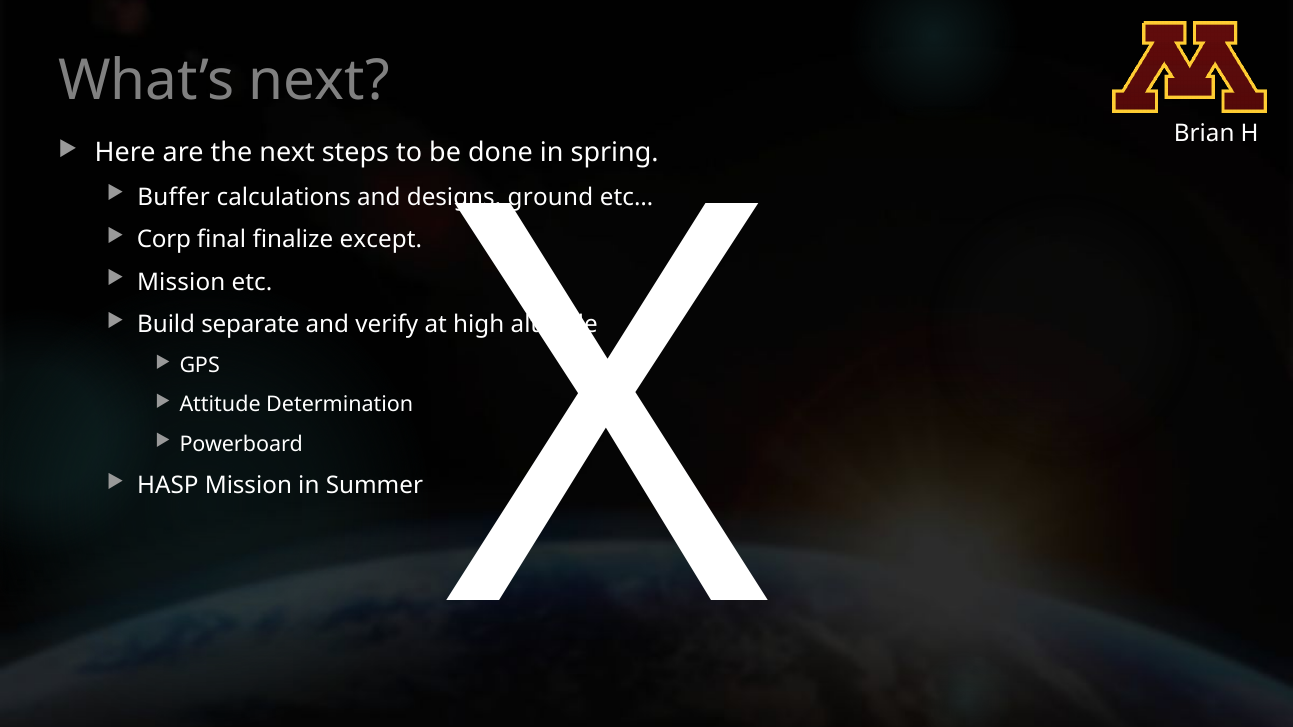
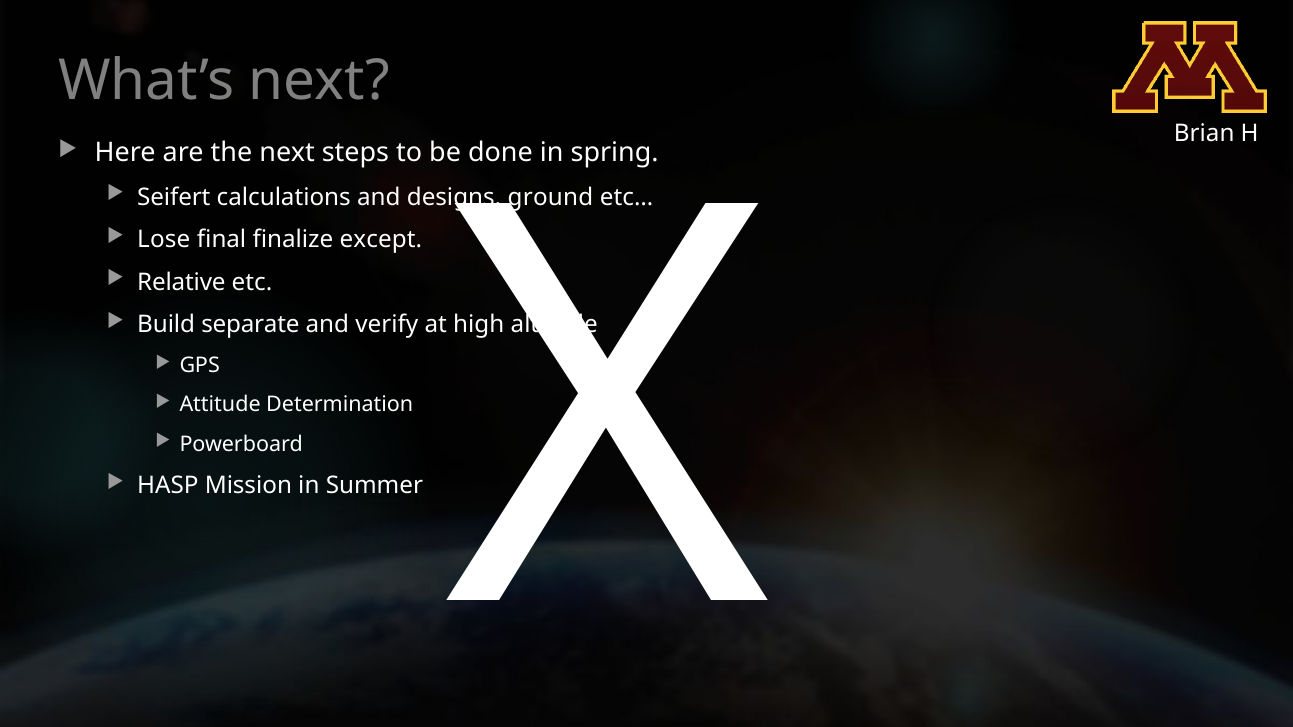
Buffer: Buffer -> Seifert
Corp: Corp -> Lose
Mission at (181, 282): Mission -> Relative
